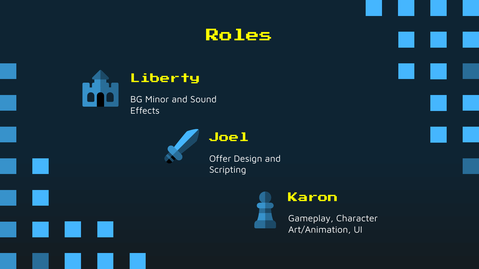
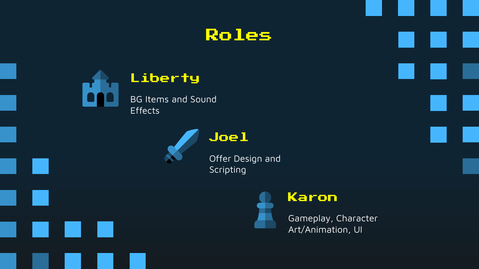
Minor: Minor -> Items
